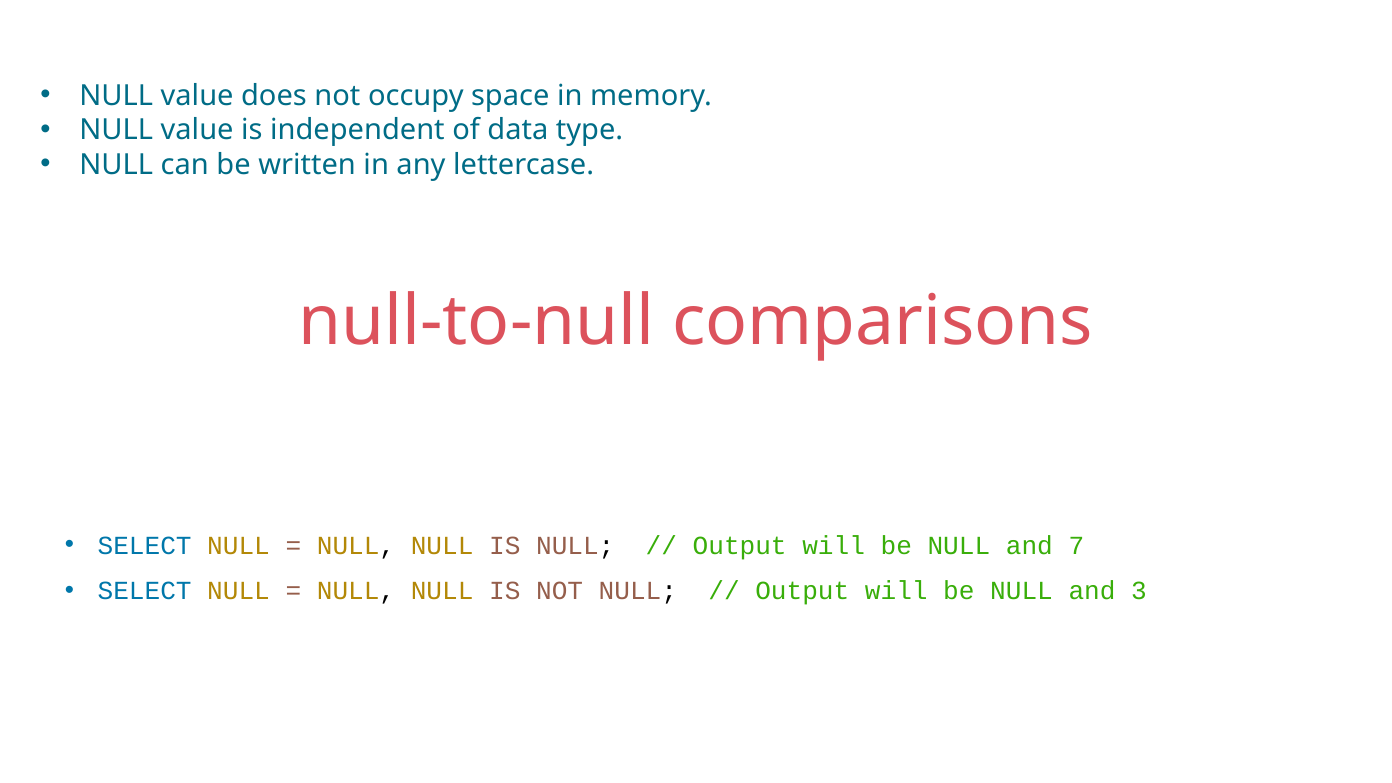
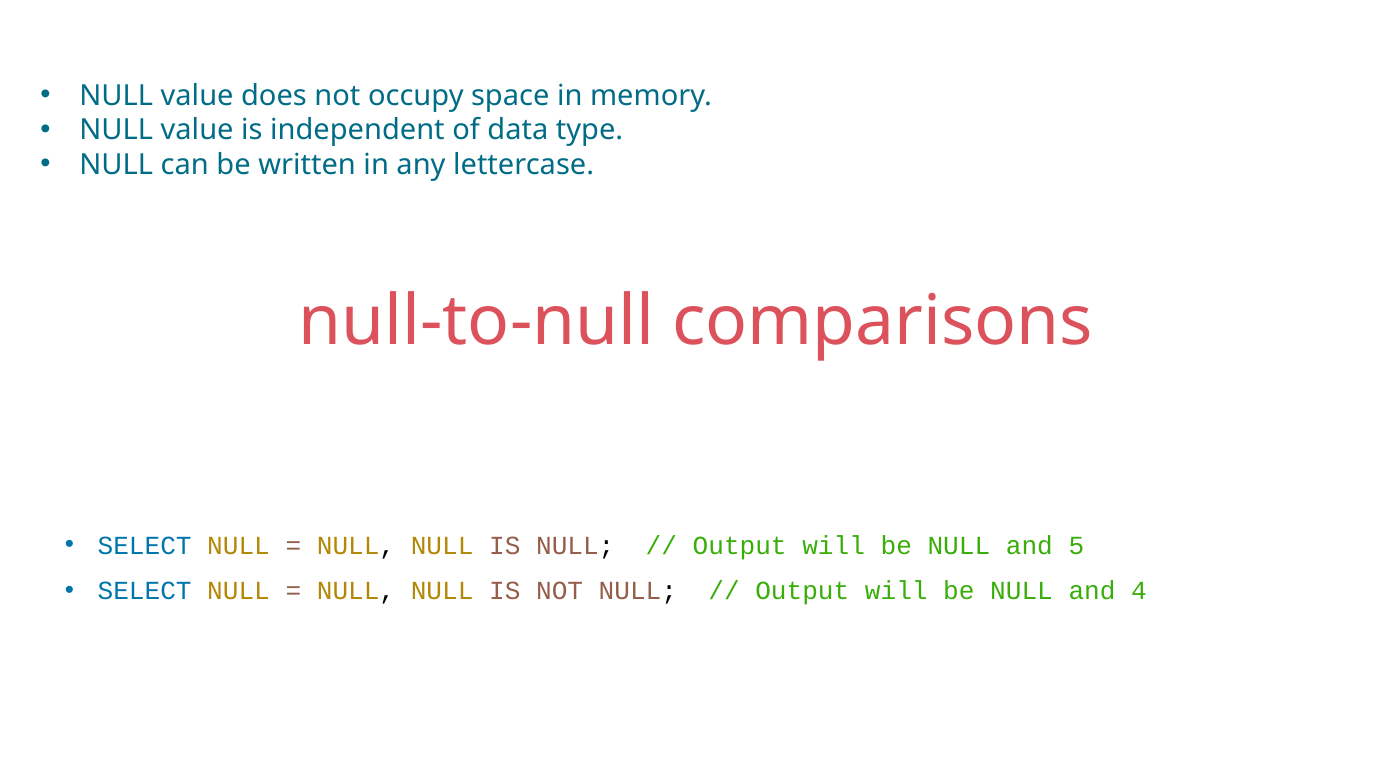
7: 7 -> 5
3: 3 -> 4
